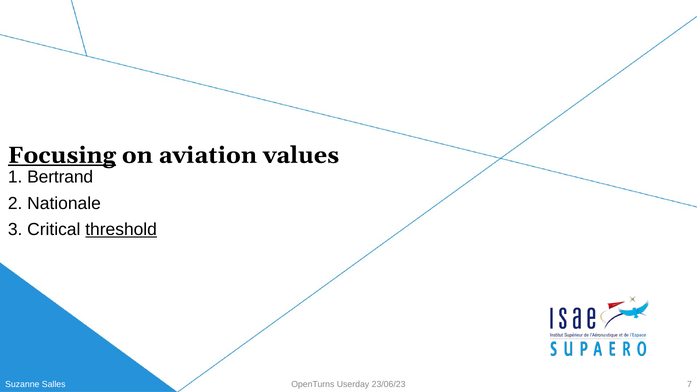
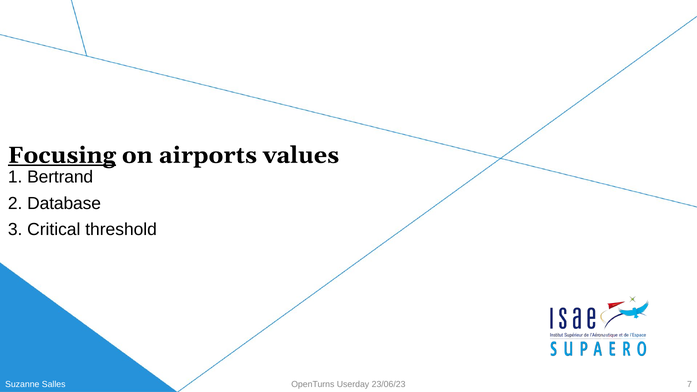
aviation: aviation -> airports
Nationale: Nationale -> Database
threshold underline: present -> none
